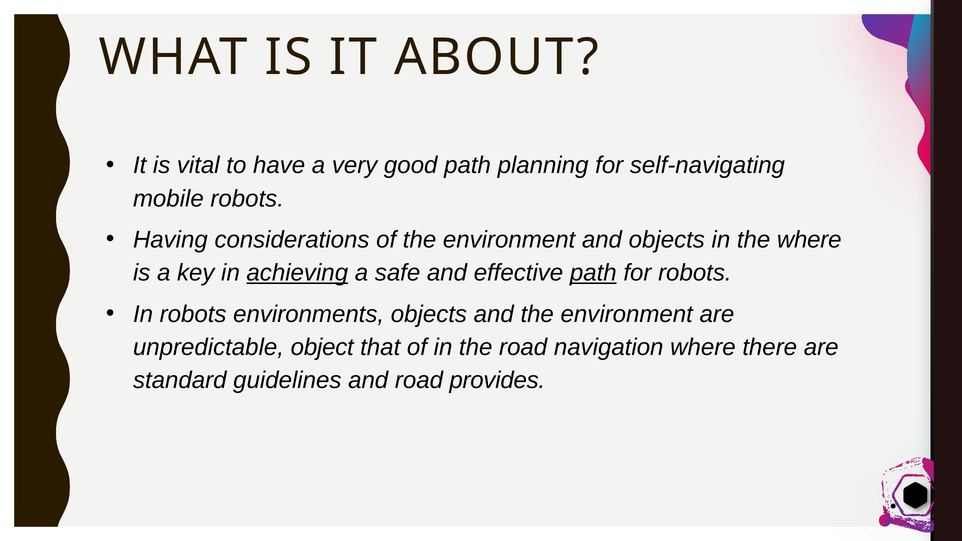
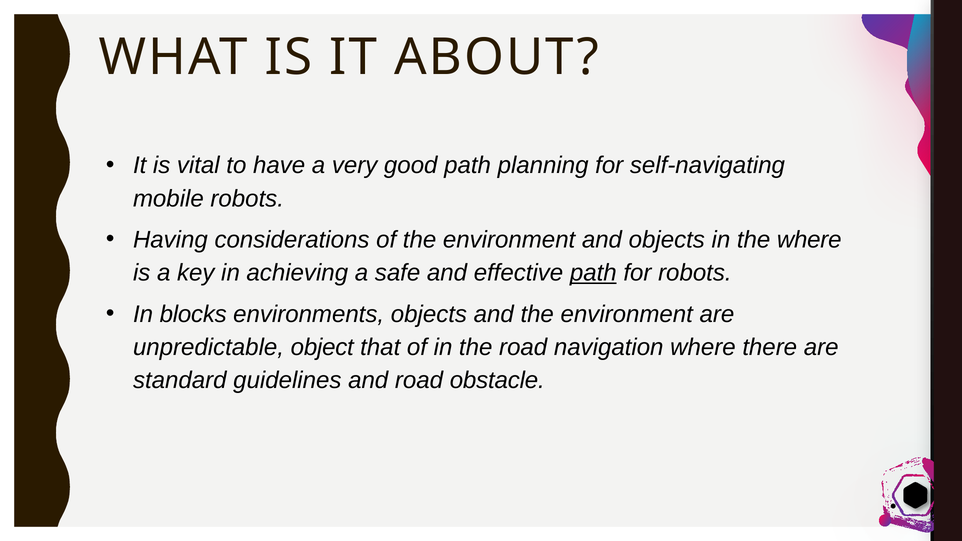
achieving underline: present -> none
In robots: robots -> blocks
provides: provides -> obstacle
